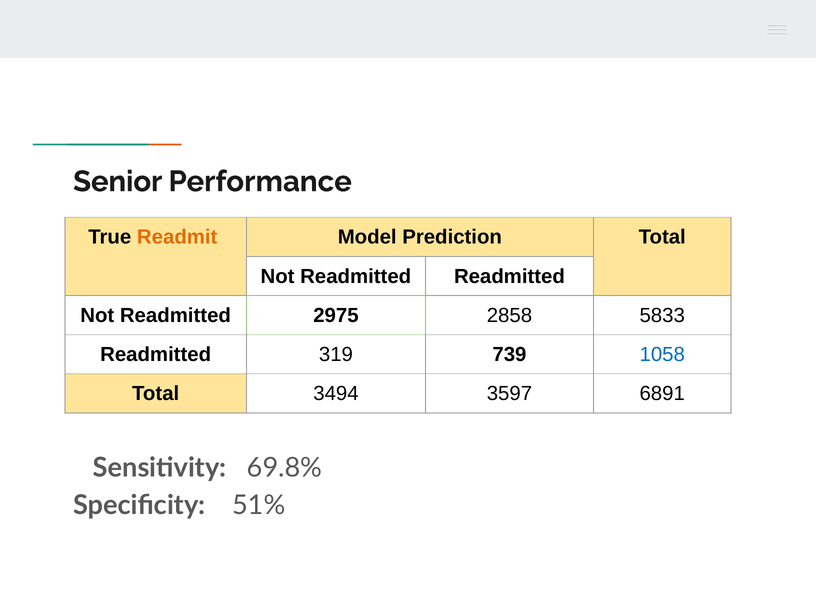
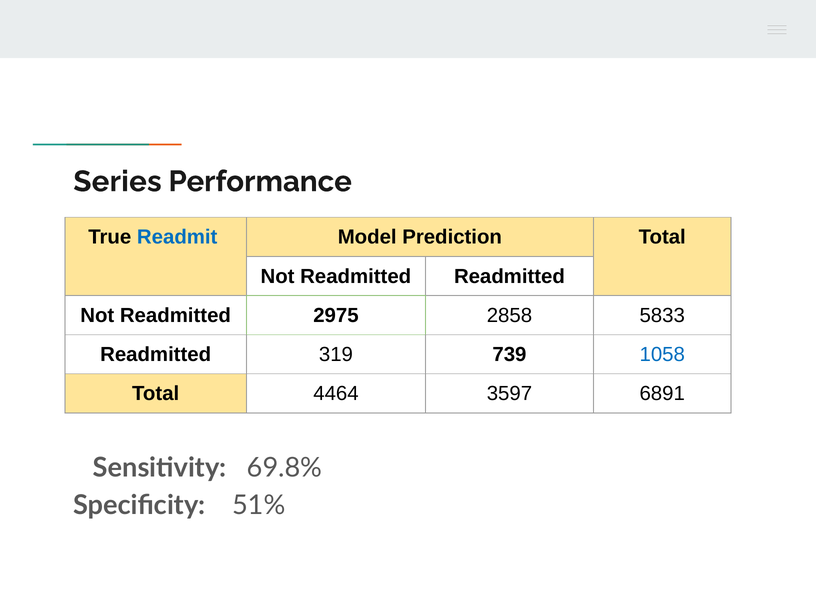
Senior: Senior -> Series
Readmit colour: orange -> blue
3494: 3494 -> 4464
